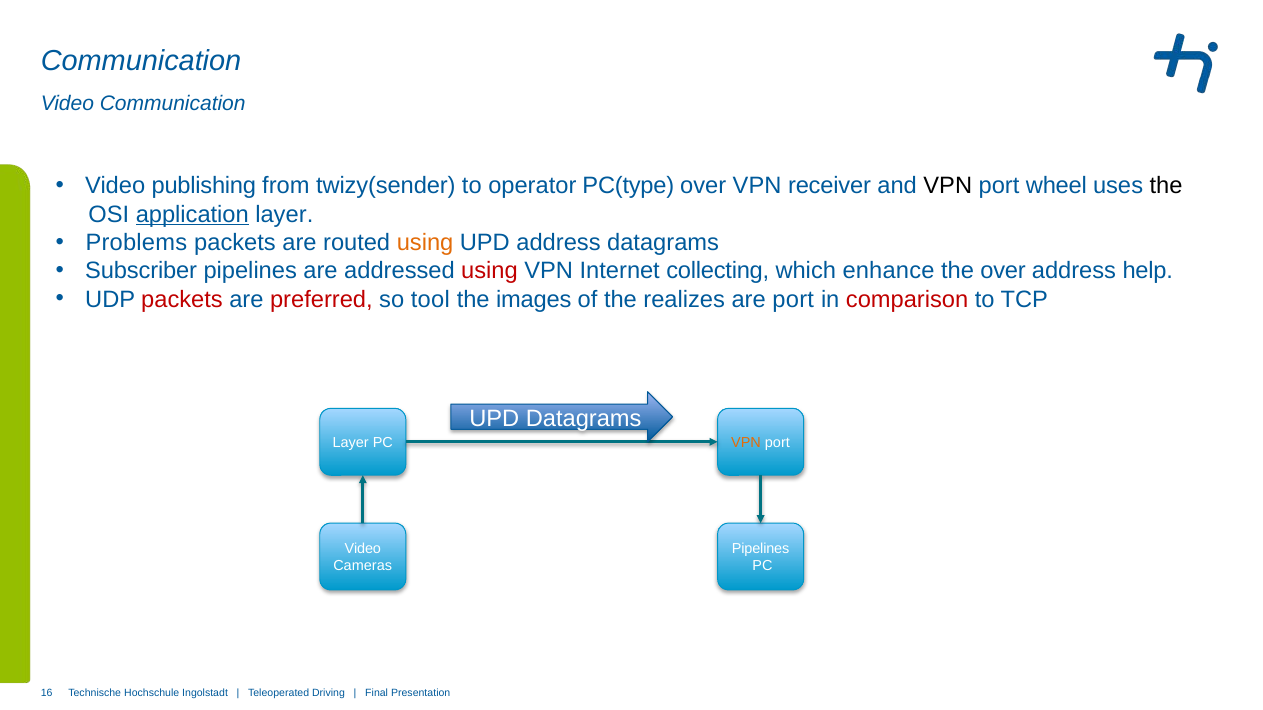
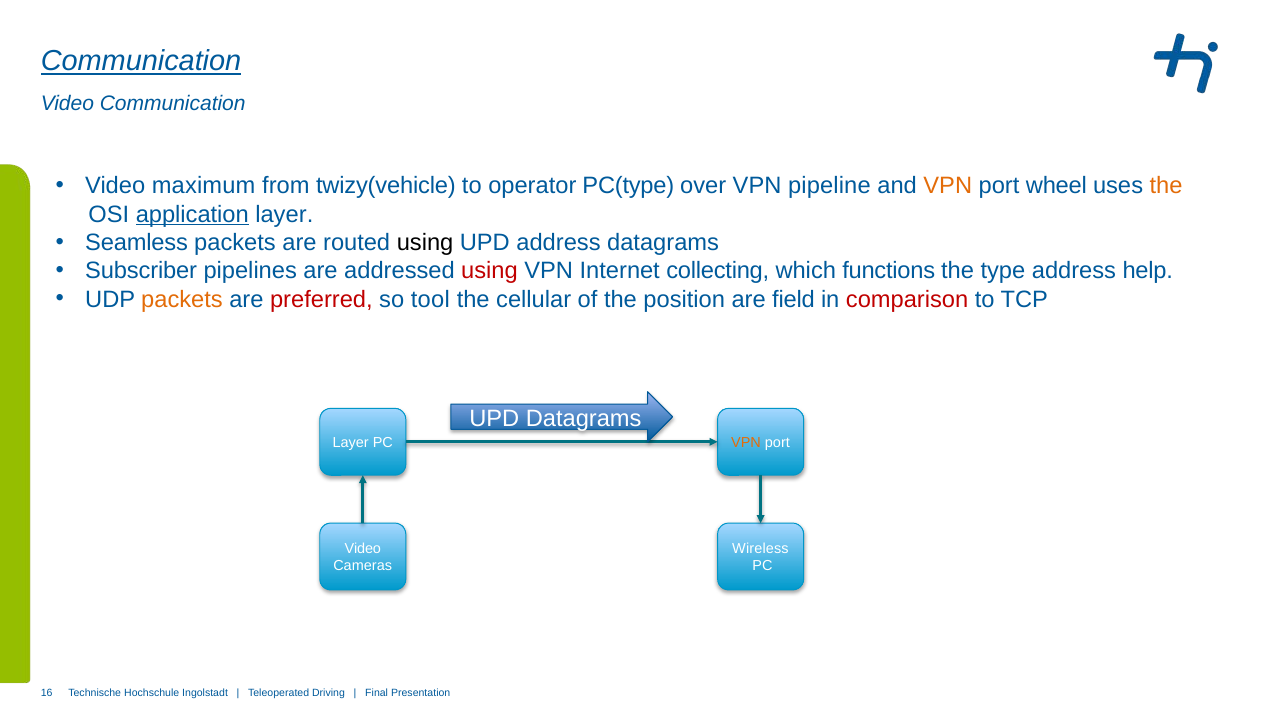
Communication at (141, 61) underline: none -> present
publishing: publishing -> maximum
twizy(sender: twizy(sender -> twizy(vehicle
receiver: receiver -> pipeline
VPN at (948, 186) colour: black -> orange
the at (1166, 186) colour: black -> orange
Problems: Problems -> Seamless
using at (425, 243) colour: orange -> black
enhance: enhance -> functions
the over: over -> type
packets at (182, 300) colour: red -> orange
images: images -> cellular
realizes: realizes -> position
are port: port -> field
Pipelines at (761, 549): Pipelines -> Wireless
